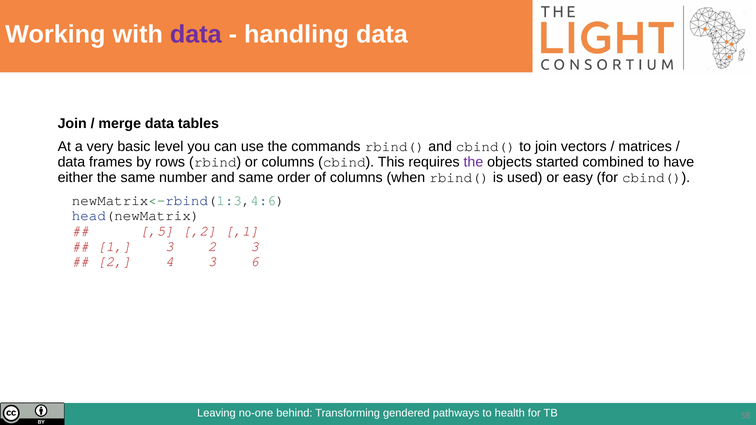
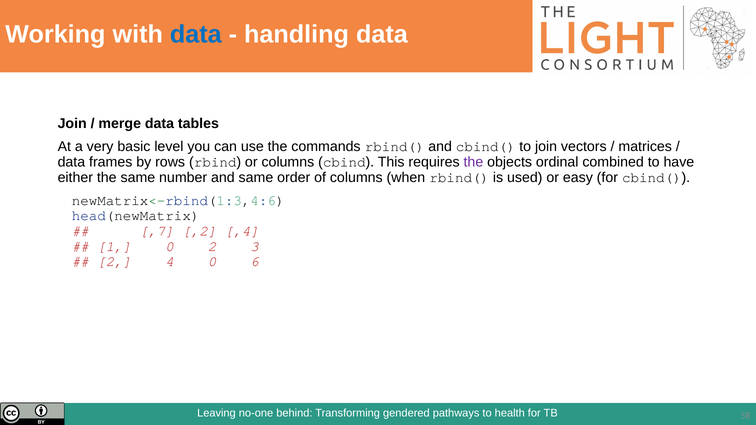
data at (196, 34) colour: purple -> blue
started: started -> ordinal
,5: ,5 -> ,7
,1: ,1 -> ,4
1 3: 3 -> 0
4 3: 3 -> 0
